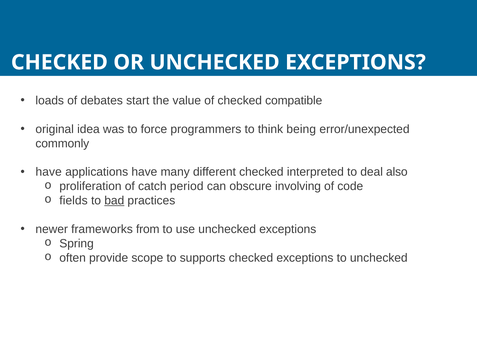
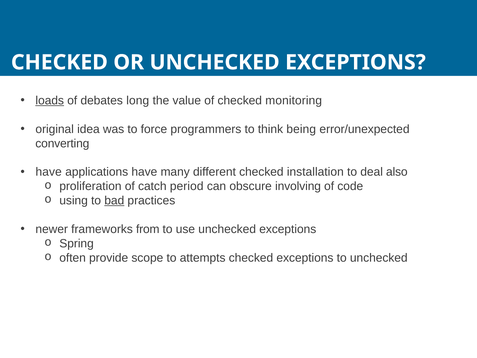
loads underline: none -> present
start: start -> long
compatible: compatible -> monitoring
commonly: commonly -> converting
interpreted: interpreted -> installation
fields: fields -> using
supports: supports -> attempts
